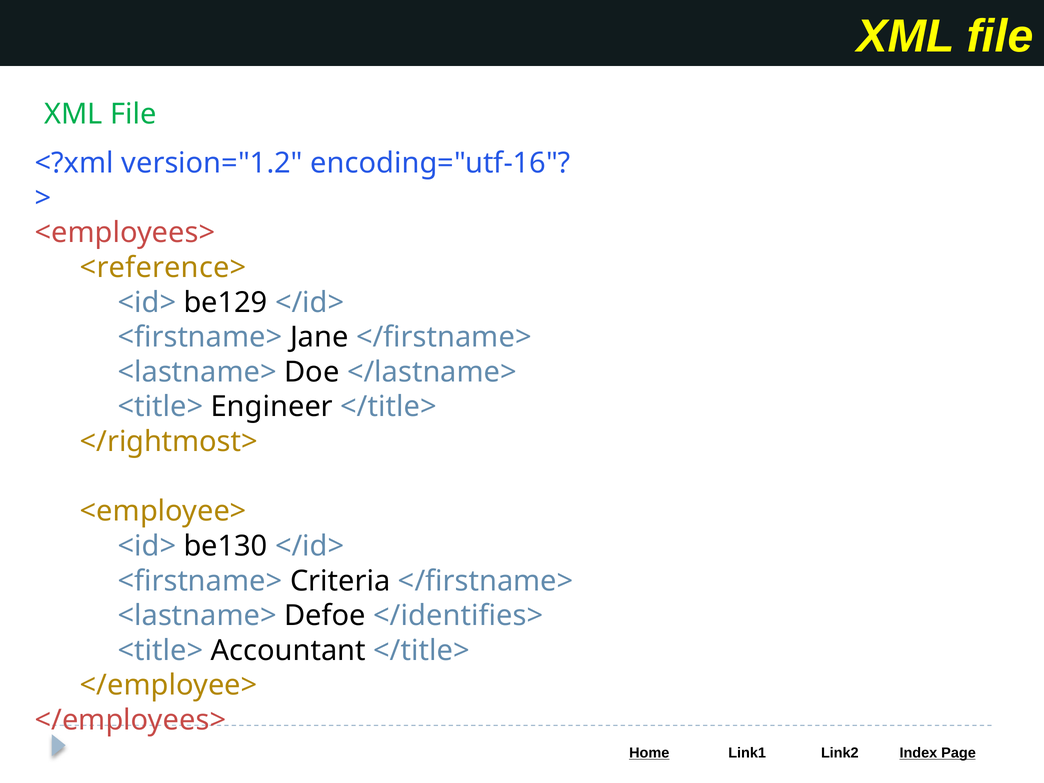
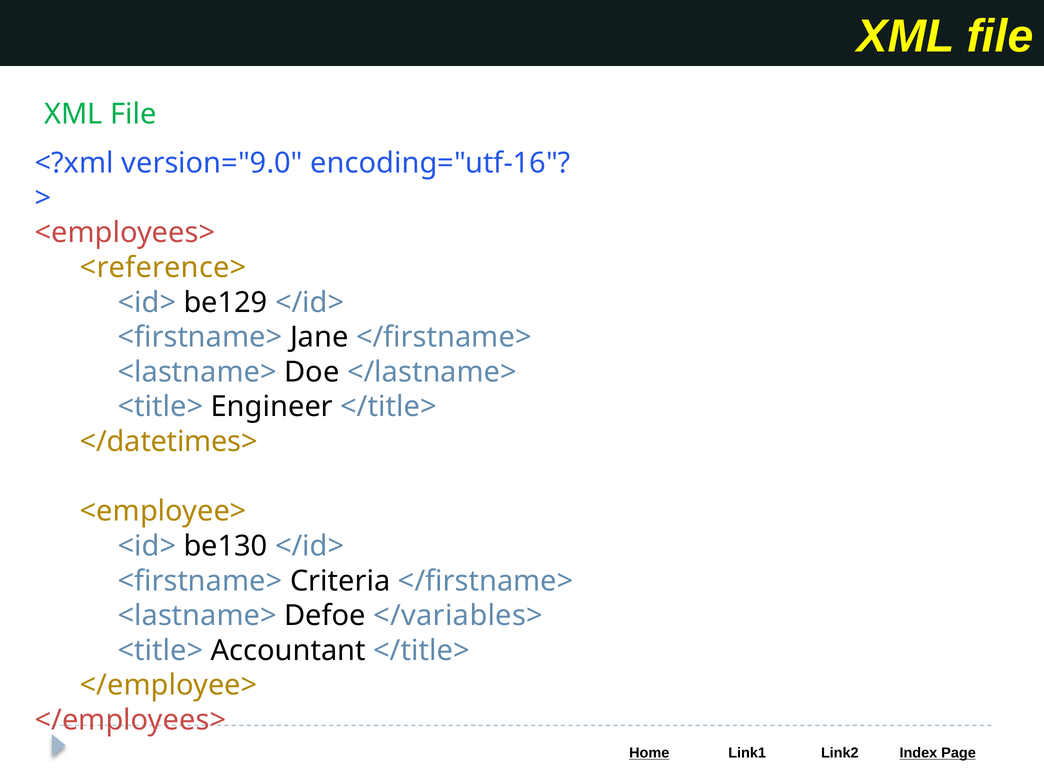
version="1.2: version="1.2 -> version="9.0
</rightmost>: </rightmost> -> </datetimes>
</identifies>: </identifies> -> </variables>
